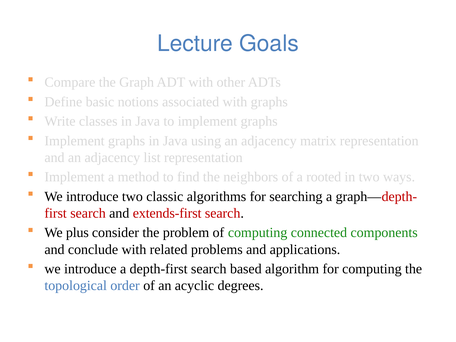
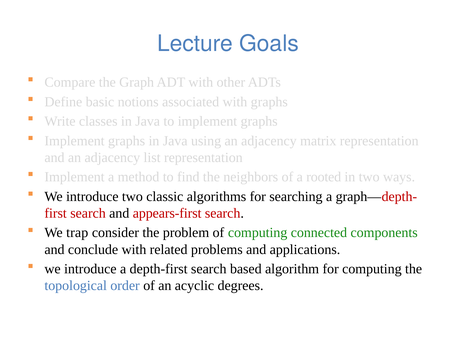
extends-first: extends-first -> appears-first
plus: plus -> trap
